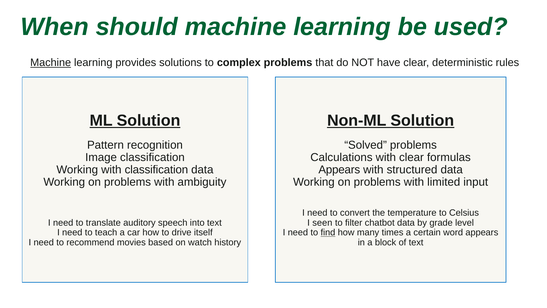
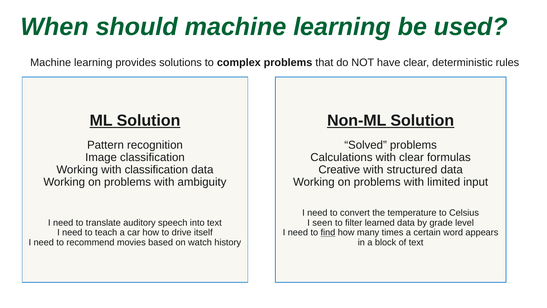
Machine at (51, 63) underline: present -> none
Appears at (339, 170): Appears -> Creative
chatbot: chatbot -> learned
